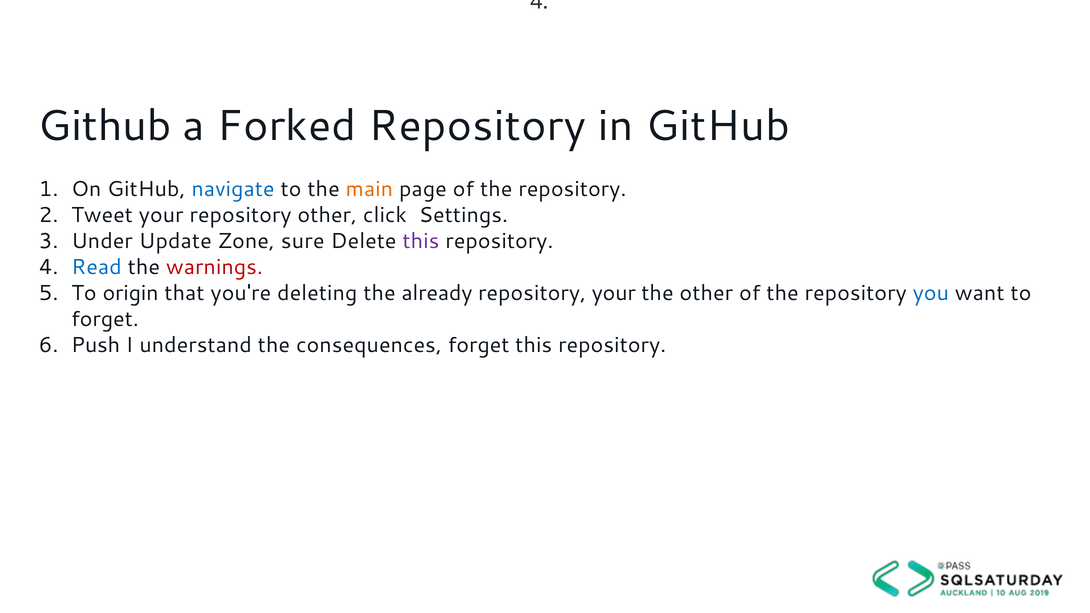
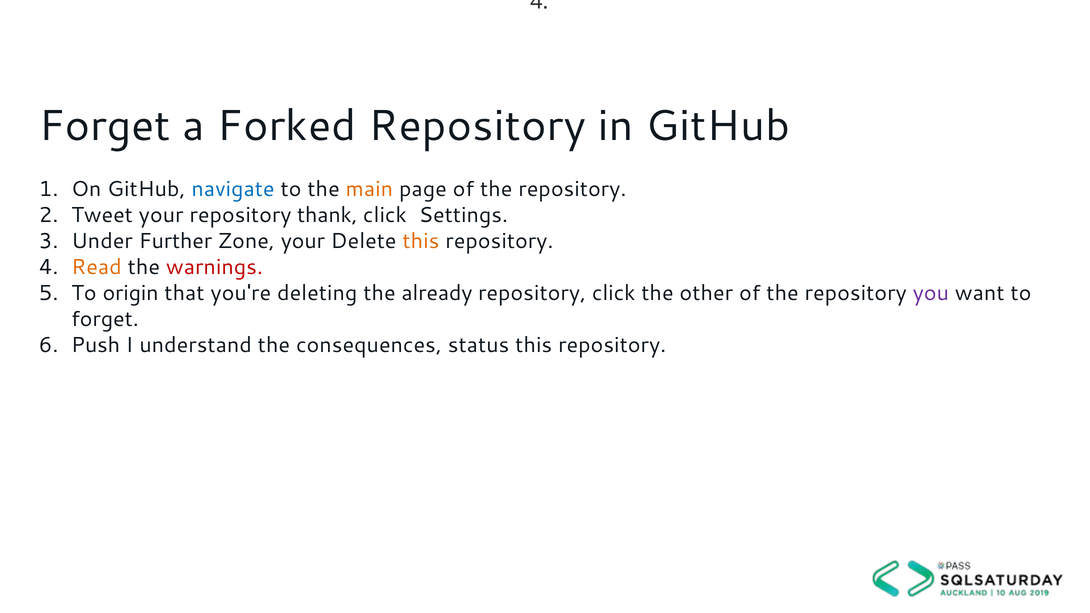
Github at (105, 126): Github -> Forget
repository other: other -> thank
Update: Update -> Further
Zone sure: sure -> your
this at (421, 241) colour: purple -> orange
Read colour: blue -> orange
repository your: your -> click
you colour: blue -> purple
consequences forget: forget -> status
